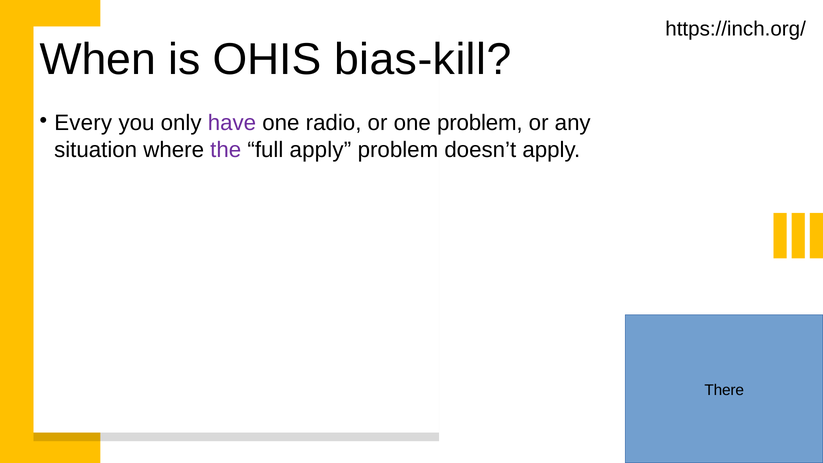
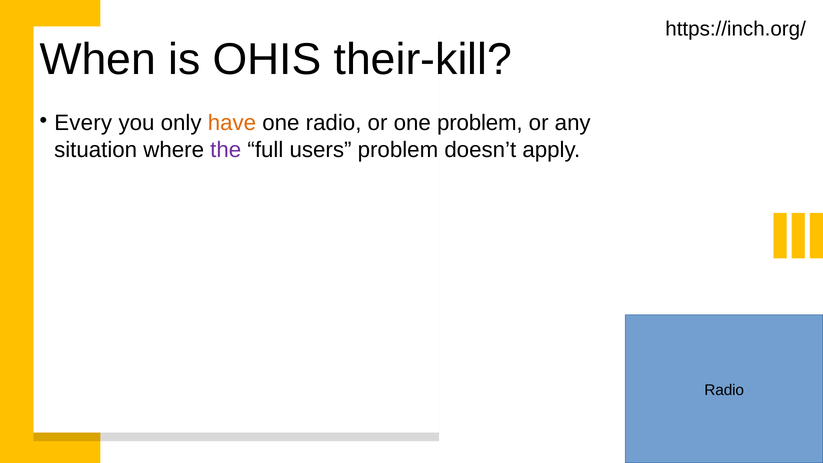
bias-kill: bias-kill -> their-kill
have colour: purple -> orange
full apply: apply -> users
There at (724, 390): There -> Radio
